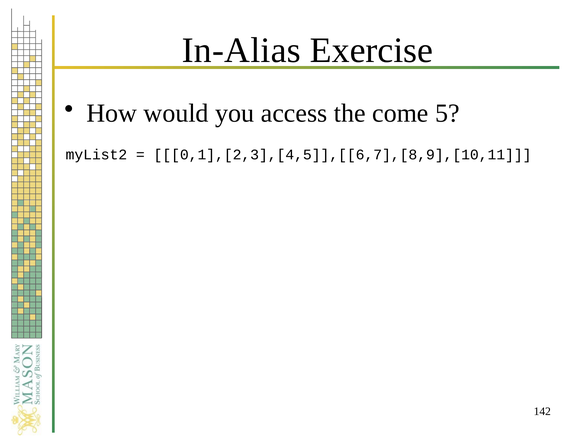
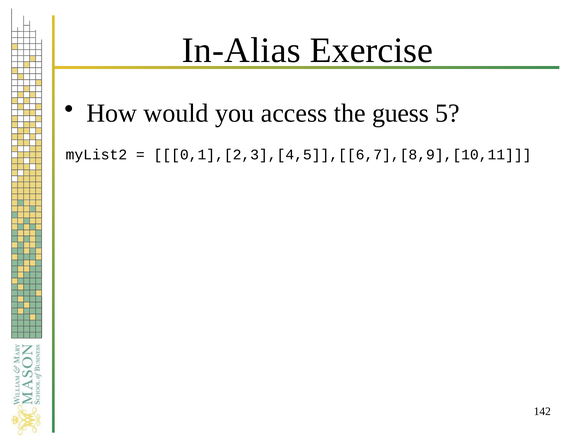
come: come -> guess
